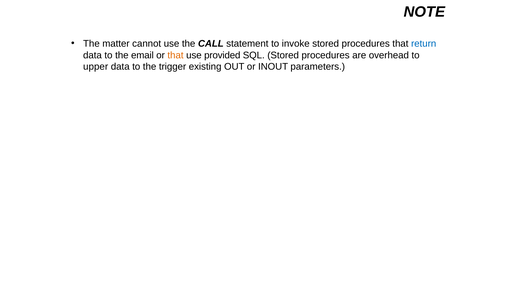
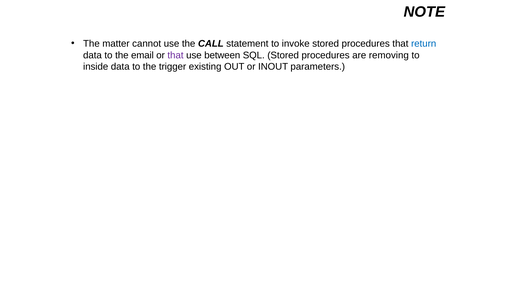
that at (176, 55) colour: orange -> purple
provided: provided -> between
overhead: overhead -> removing
upper: upper -> inside
